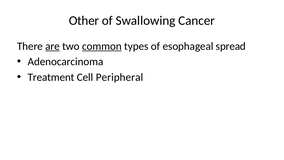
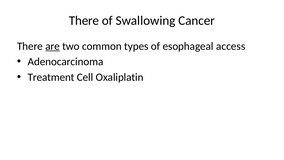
Other at (84, 21): Other -> There
common underline: present -> none
spread: spread -> access
Peripheral: Peripheral -> Oxaliplatin
